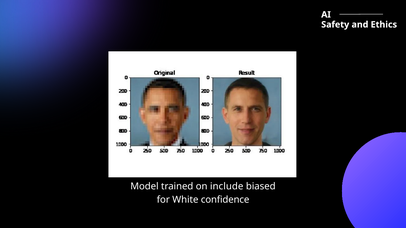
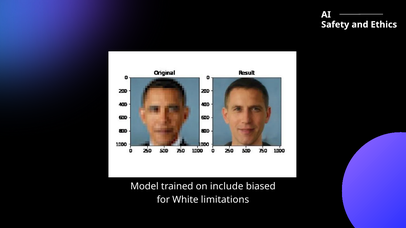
confidence: confidence -> limitations
